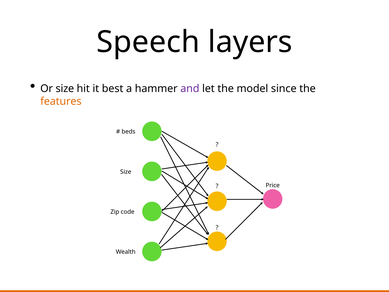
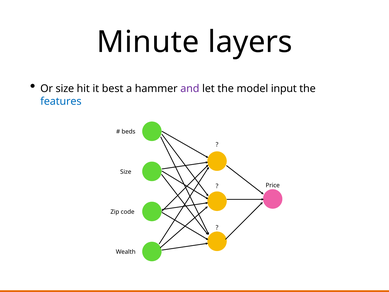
Speech: Speech -> Minute
since: since -> input
features colour: orange -> blue
